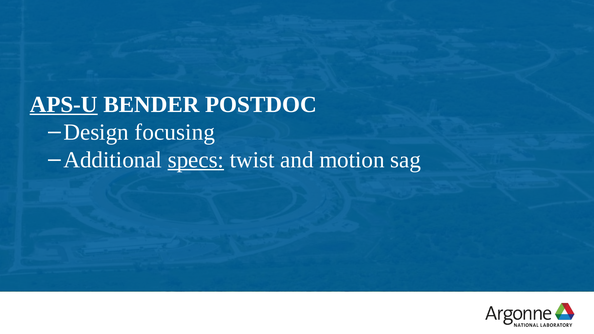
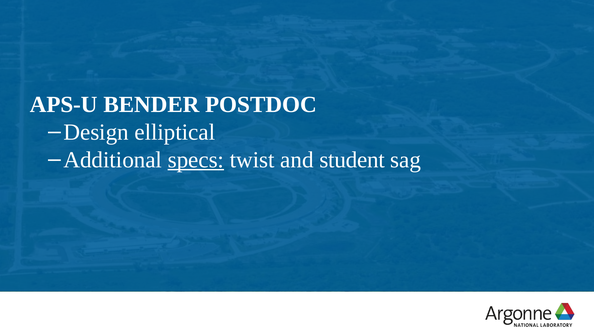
APS-U underline: present -> none
focusing: focusing -> elliptical
motion: motion -> student
